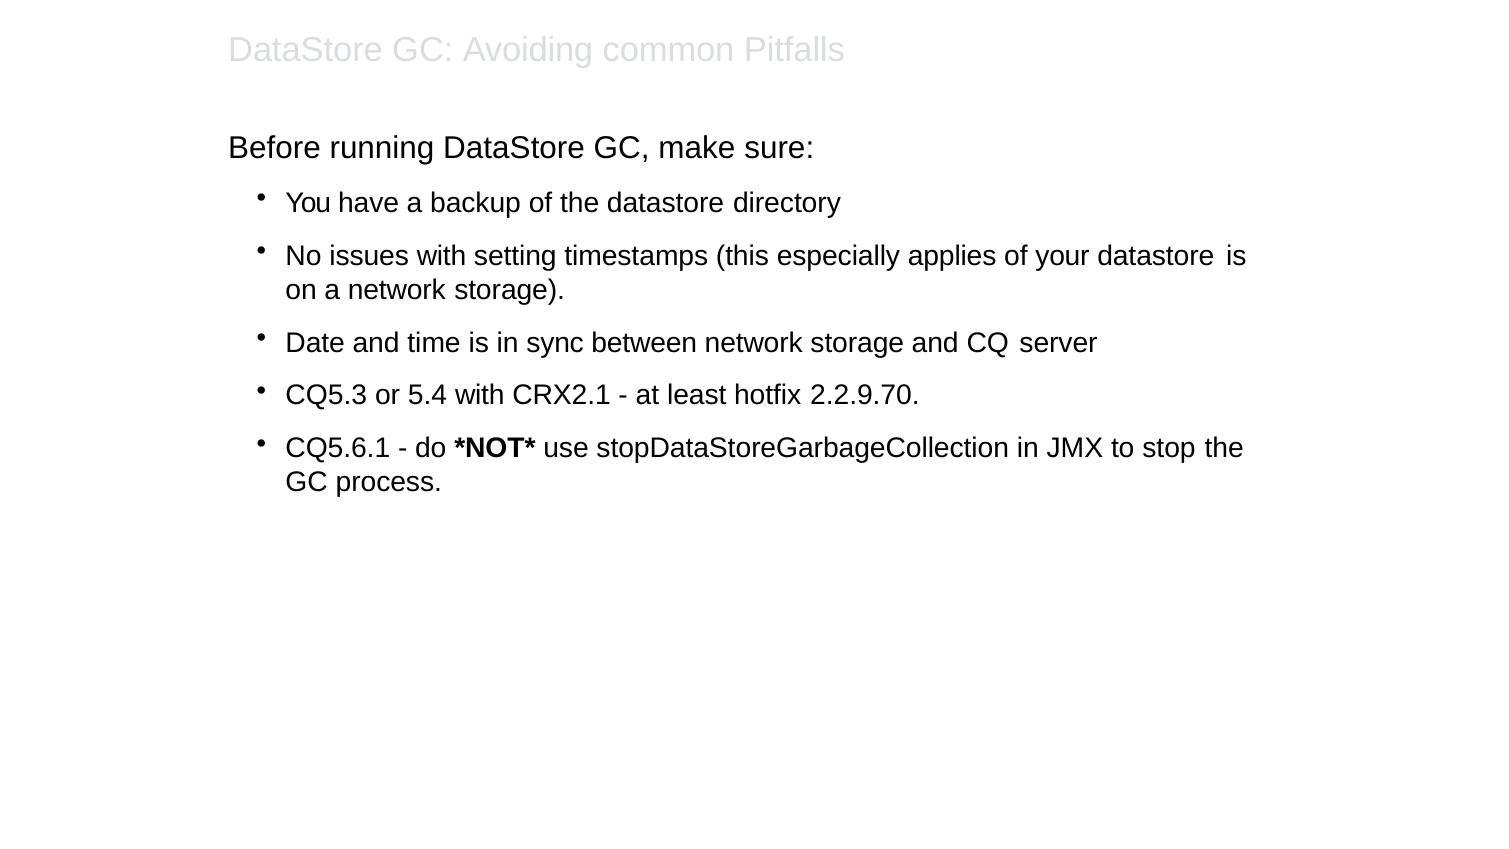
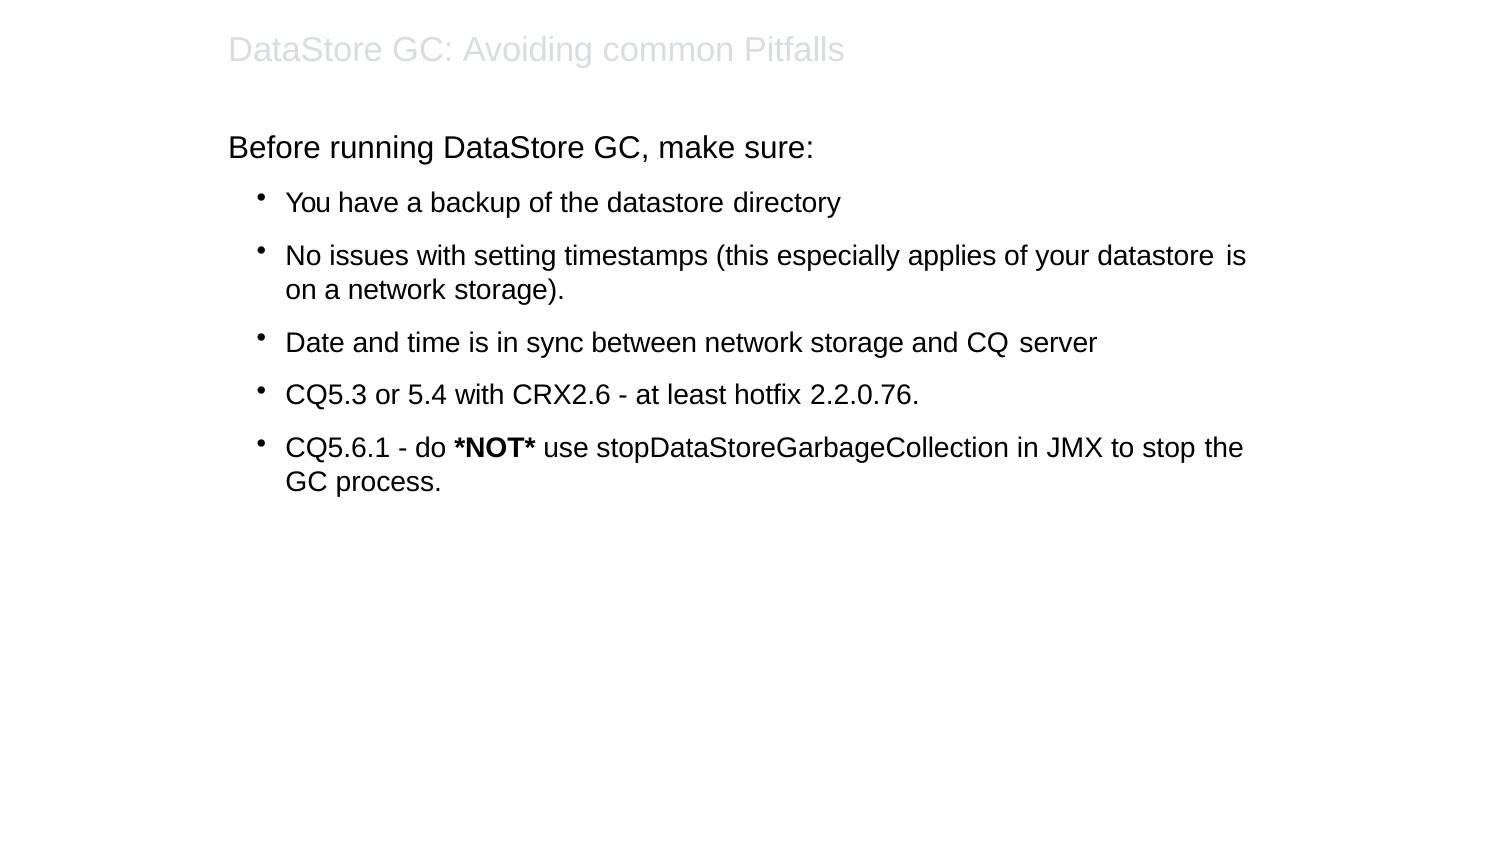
CRX2.1: CRX2.1 -> CRX2.6
2.2.9.70: 2.2.9.70 -> 2.2.0.76
